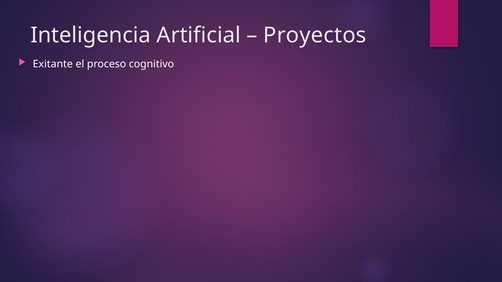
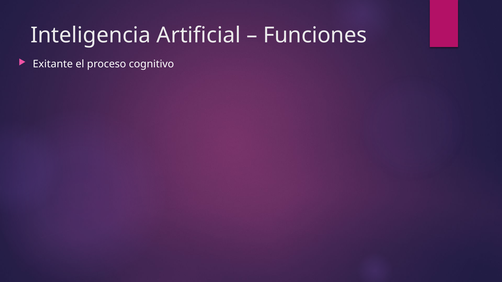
Proyectos: Proyectos -> Funciones
